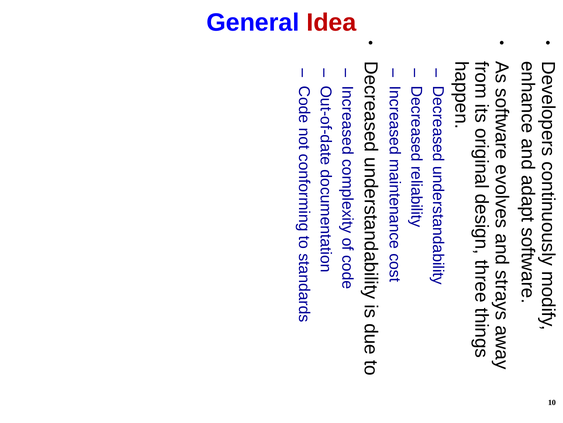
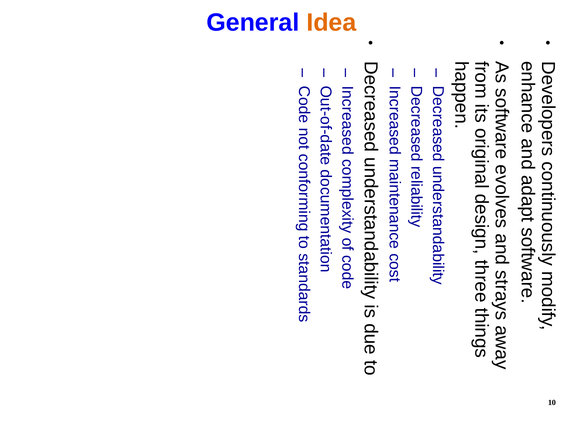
Idea colour: red -> orange
